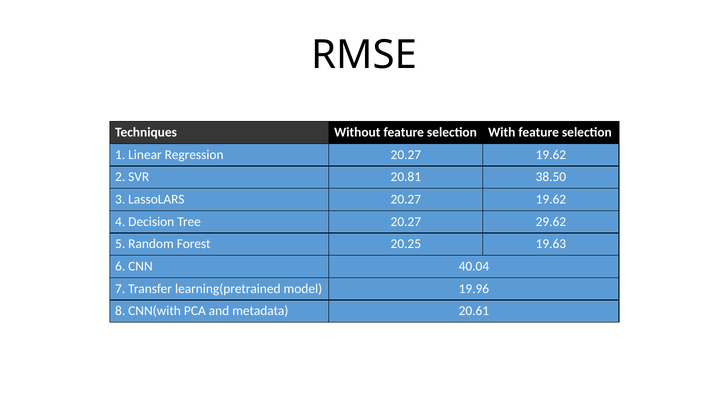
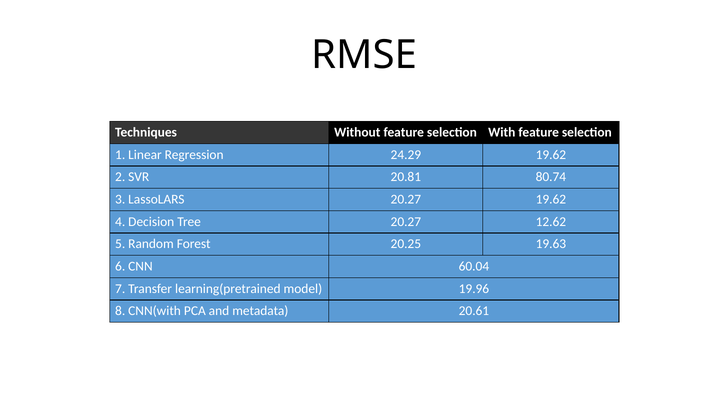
Regression 20.27: 20.27 -> 24.29
38.50: 38.50 -> 80.74
29.62: 29.62 -> 12.62
40.04: 40.04 -> 60.04
